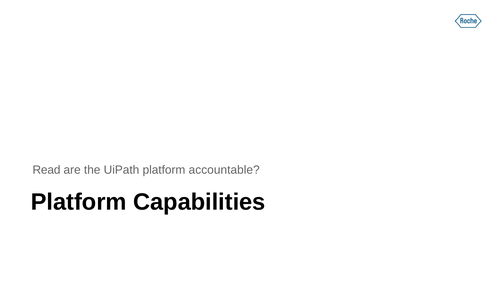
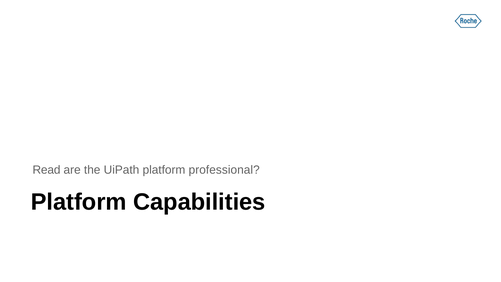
accountable: accountable -> professional
